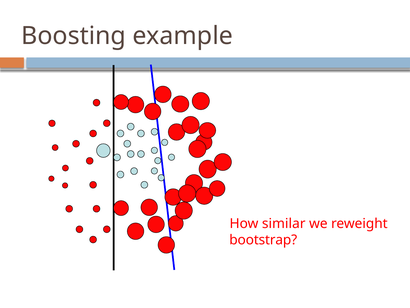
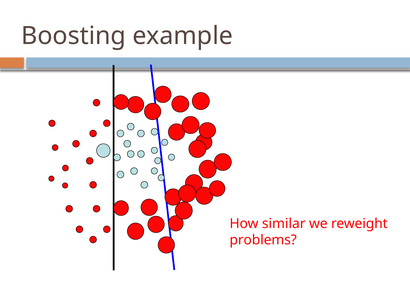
bootstrap: bootstrap -> problems
